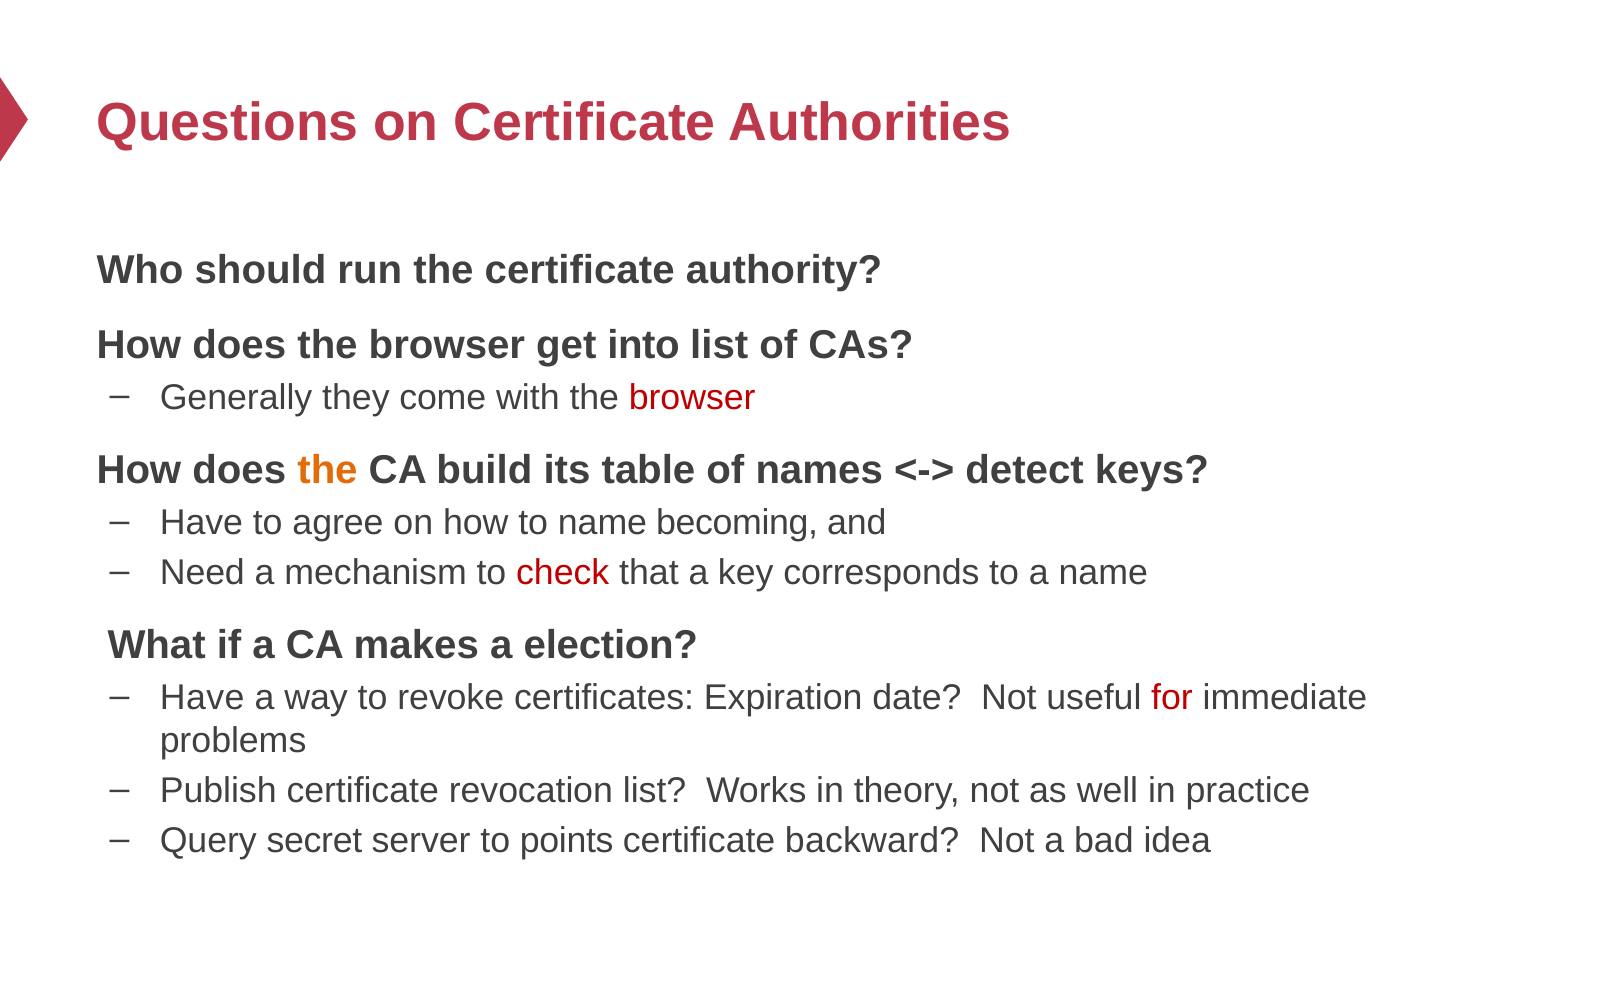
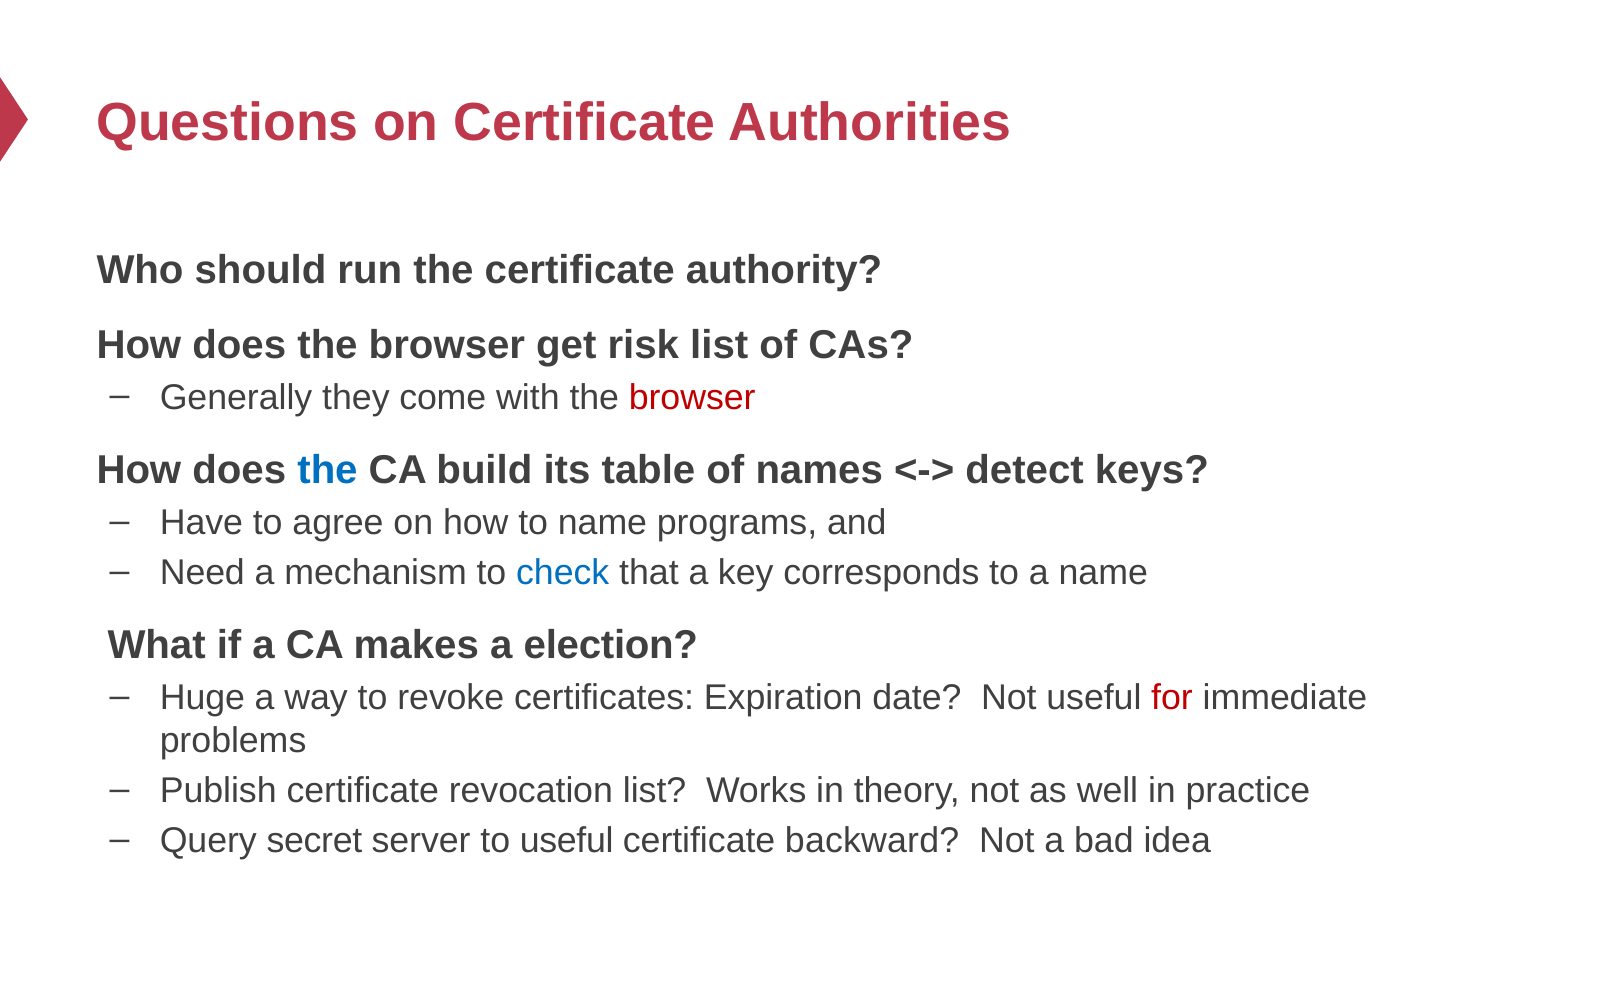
into: into -> risk
the at (328, 470) colour: orange -> blue
becoming: becoming -> programs
check colour: red -> blue
Have at (202, 697): Have -> Huge
to points: points -> useful
